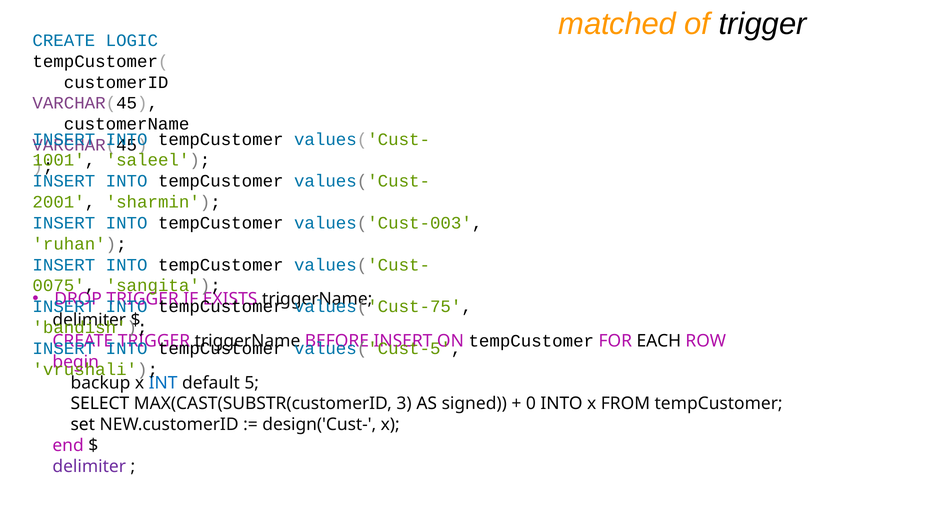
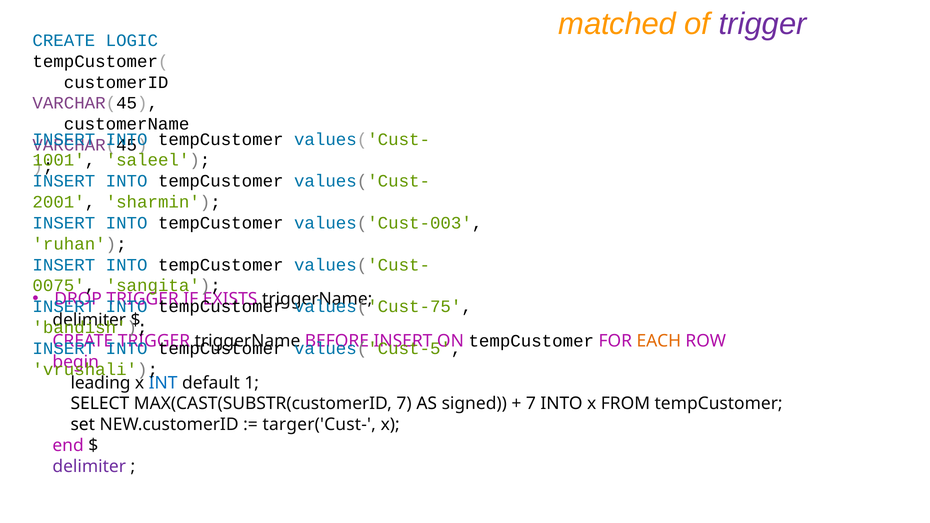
trigger at (763, 24) colour: black -> purple
EACH colour: black -> orange
backup: backup -> leading
5: 5 -> 1
MAX(CAST(SUBSTR(customerID 3: 3 -> 7
0 at (531, 404): 0 -> 7
design('Cust-: design('Cust- -> targer('Cust-
